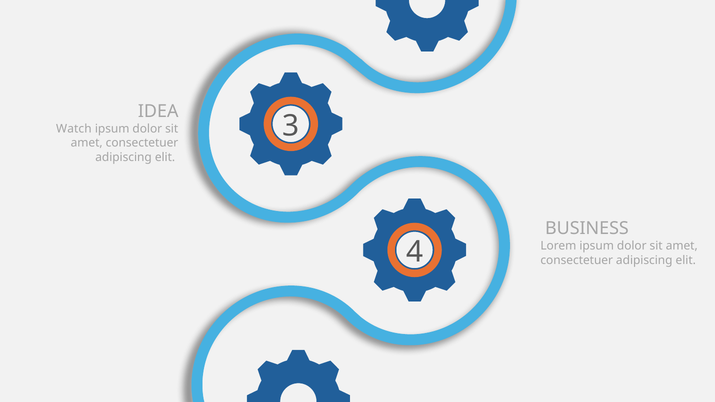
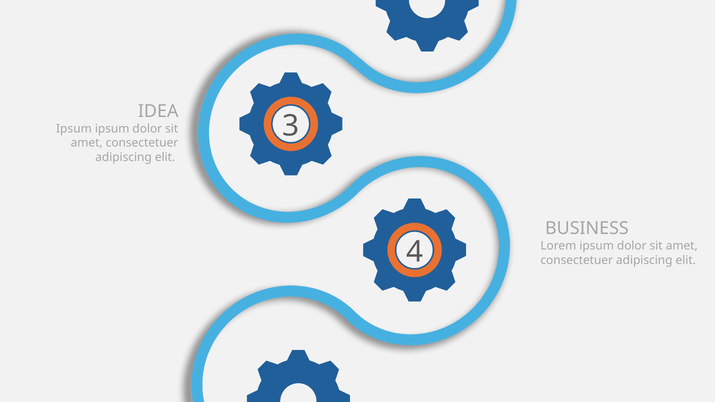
Watch at (74, 129): Watch -> Ipsum
